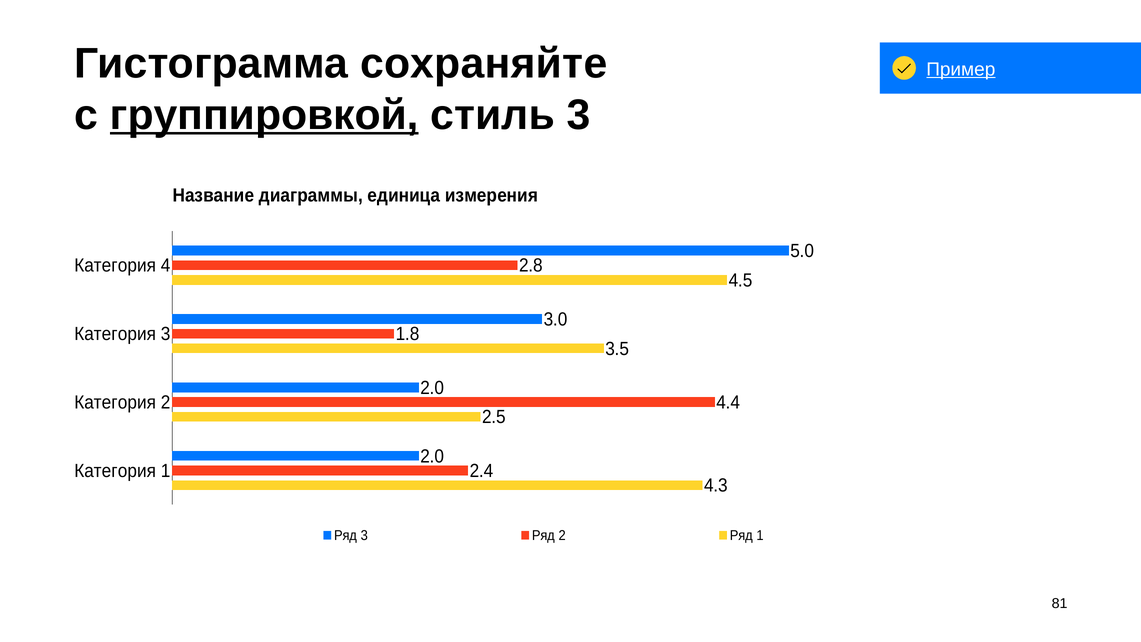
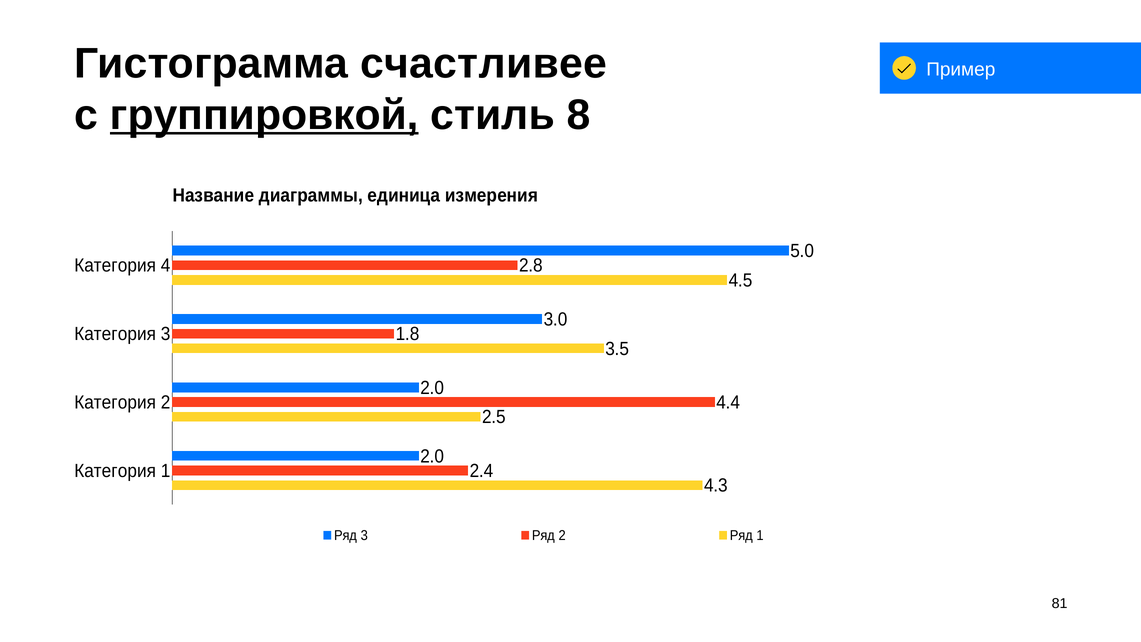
сохраняйте: сохраняйте -> счастливее
Пример underline: present -> none
стиль 3: 3 -> 8
